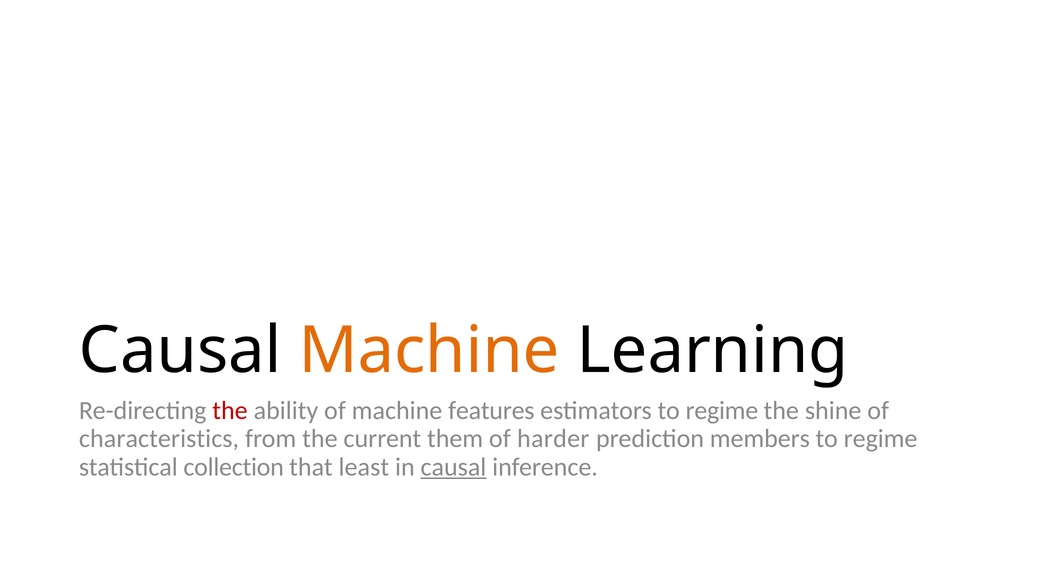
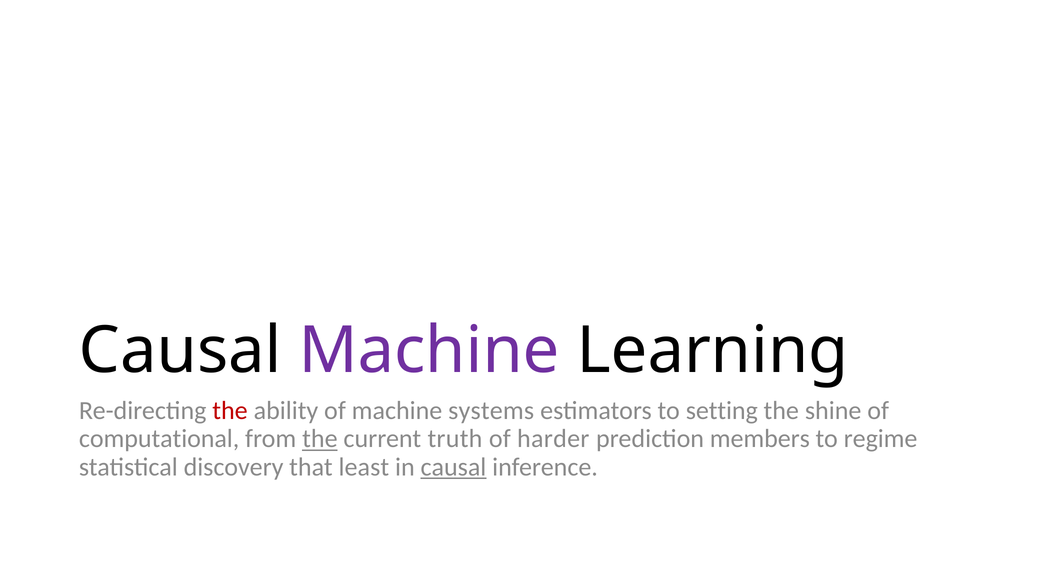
Machine at (429, 351) colour: orange -> purple
features: features -> systems
estimators to regime: regime -> setting
characteristics: characteristics -> computational
the at (320, 439) underline: none -> present
them: them -> truth
collection: collection -> discovery
